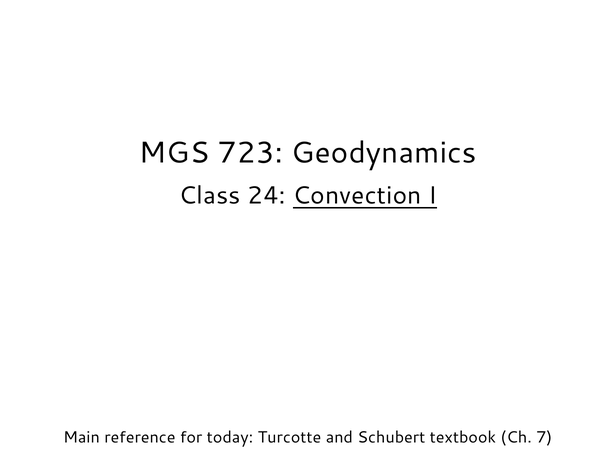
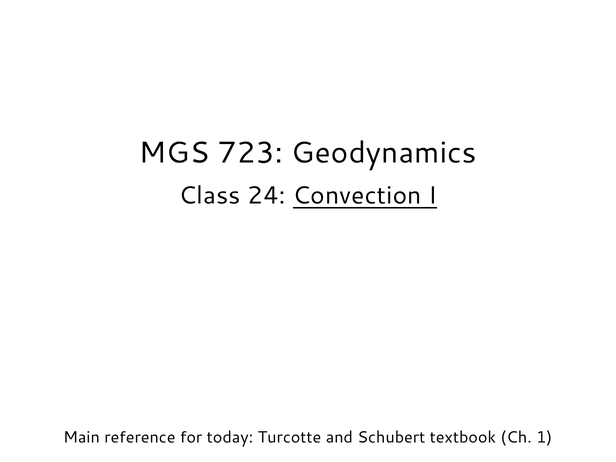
7: 7 -> 1
